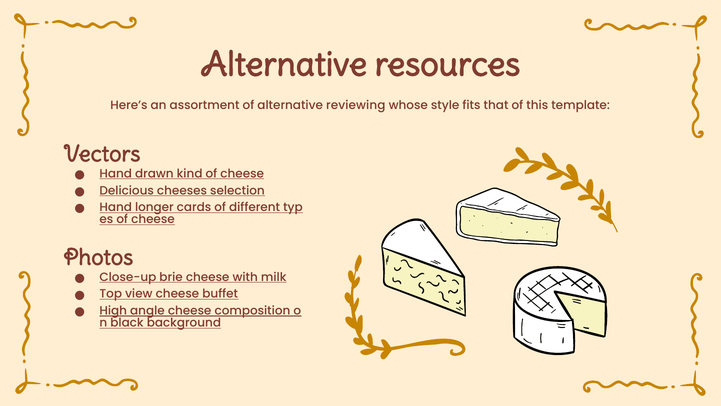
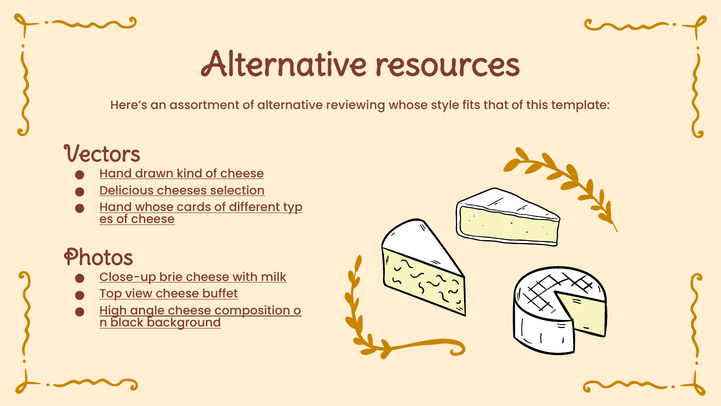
Hand longer: longer -> whose
